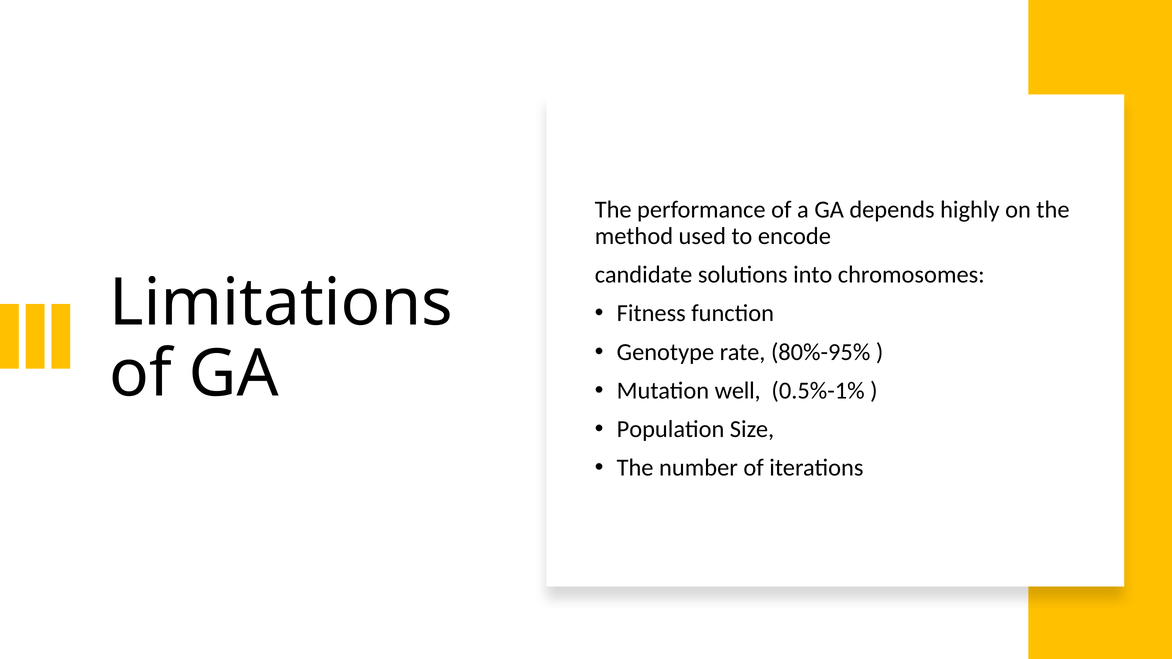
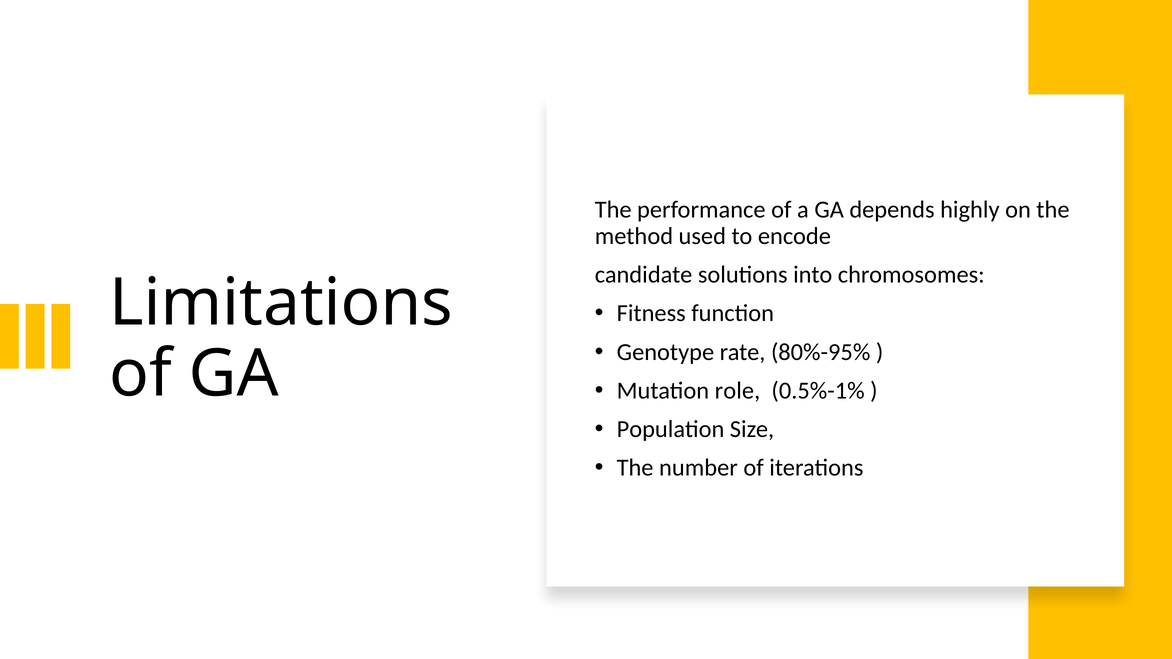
well: well -> role
